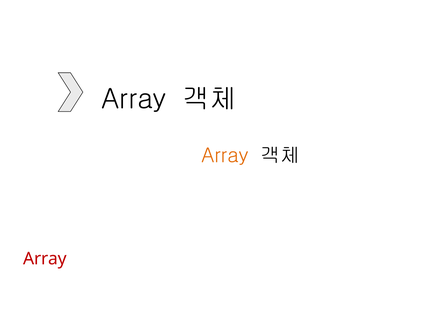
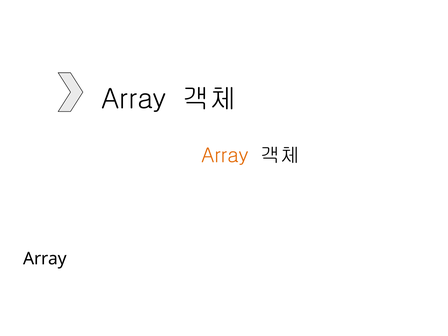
Array at (45, 259) colour: red -> black
